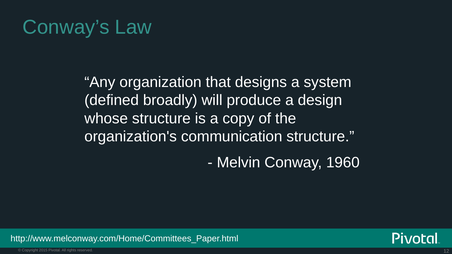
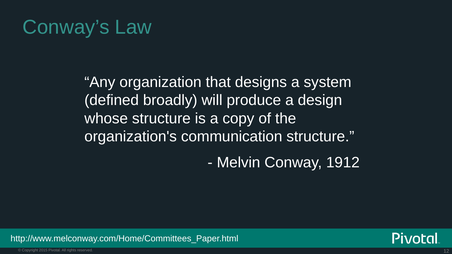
1960: 1960 -> 1912
